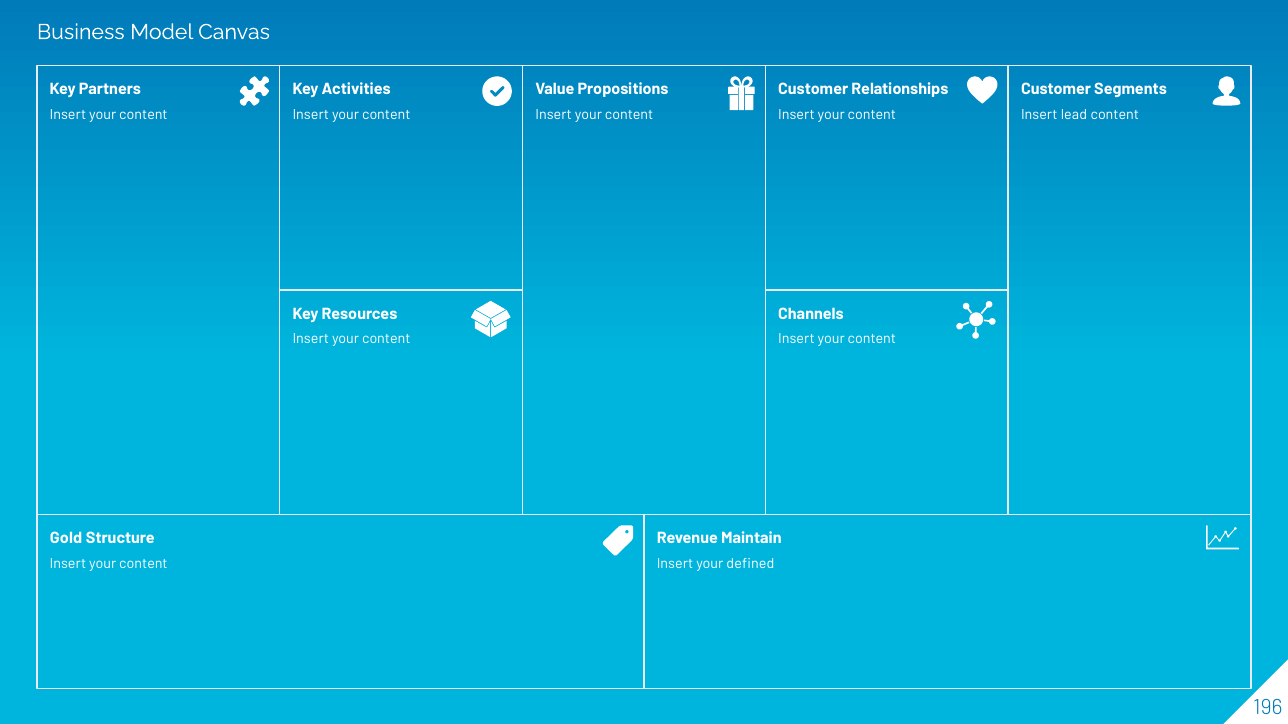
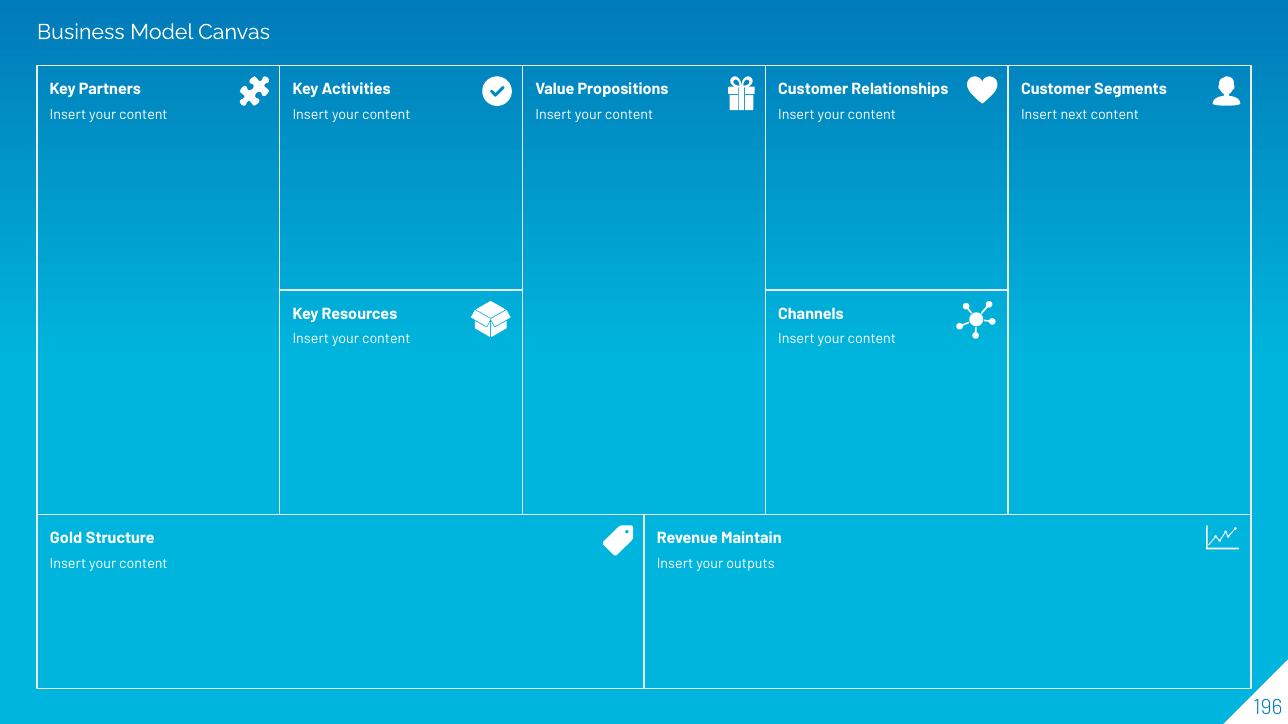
lead: lead -> next
defined: defined -> outputs
